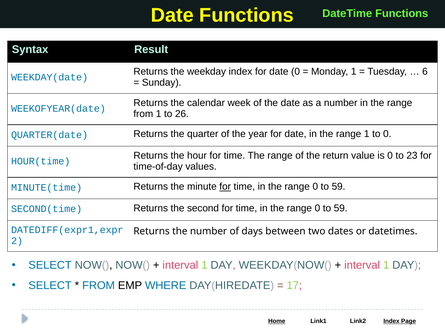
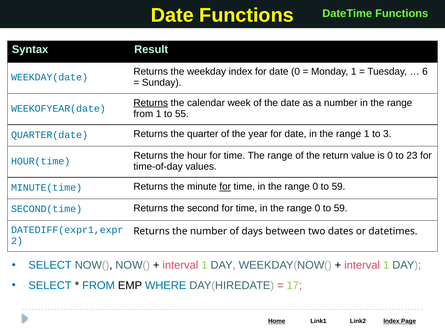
Returns at (151, 103) underline: none -> present
26: 26 -> 55
to 0: 0 -> 3
